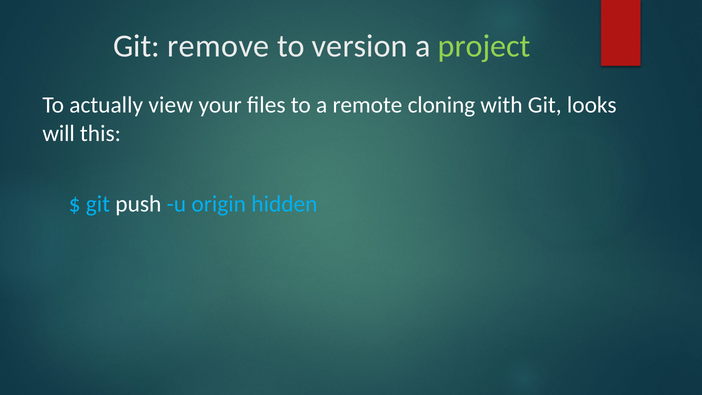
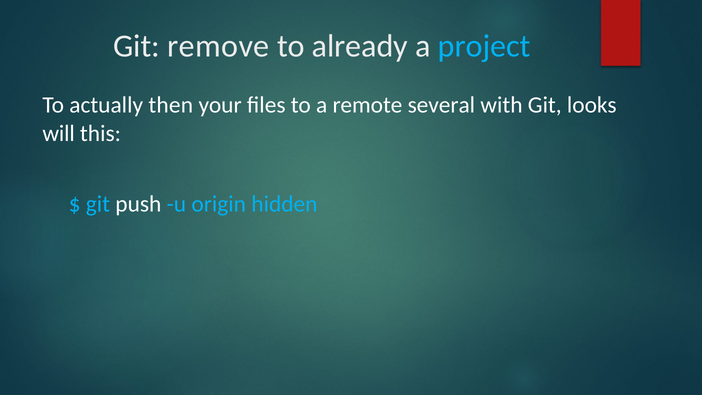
version: version -> already
project colour: light green -> light blue
view: view -> then
cloning: cloning -> several
